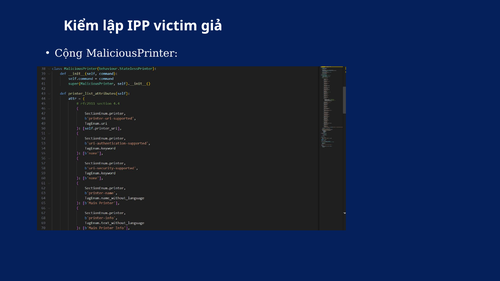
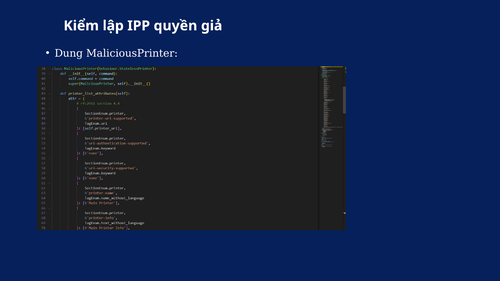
victim: victim -> quyền
Cộng: Cộng -> Dung
